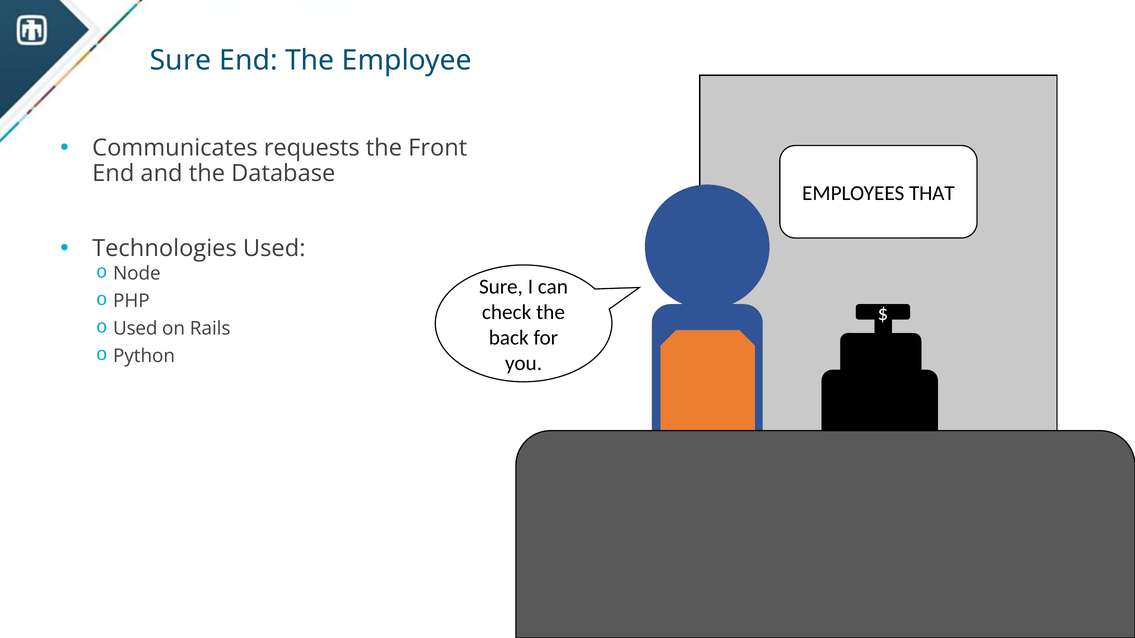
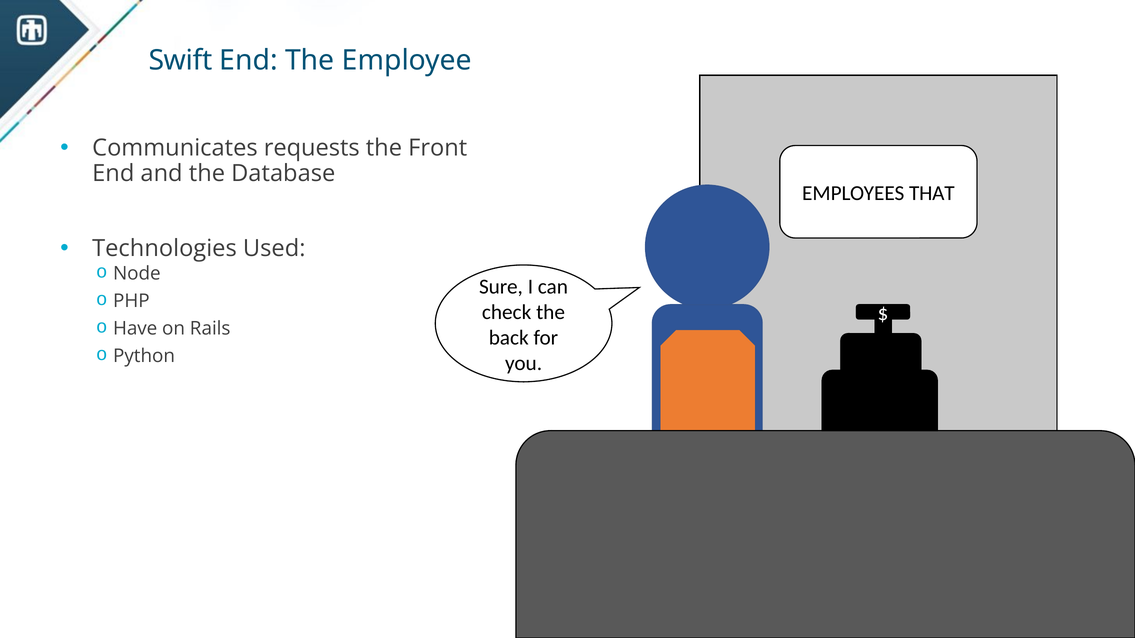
Sure at (180, 60): Sure -> Swift
Used at (135, 329): Used -> Have
